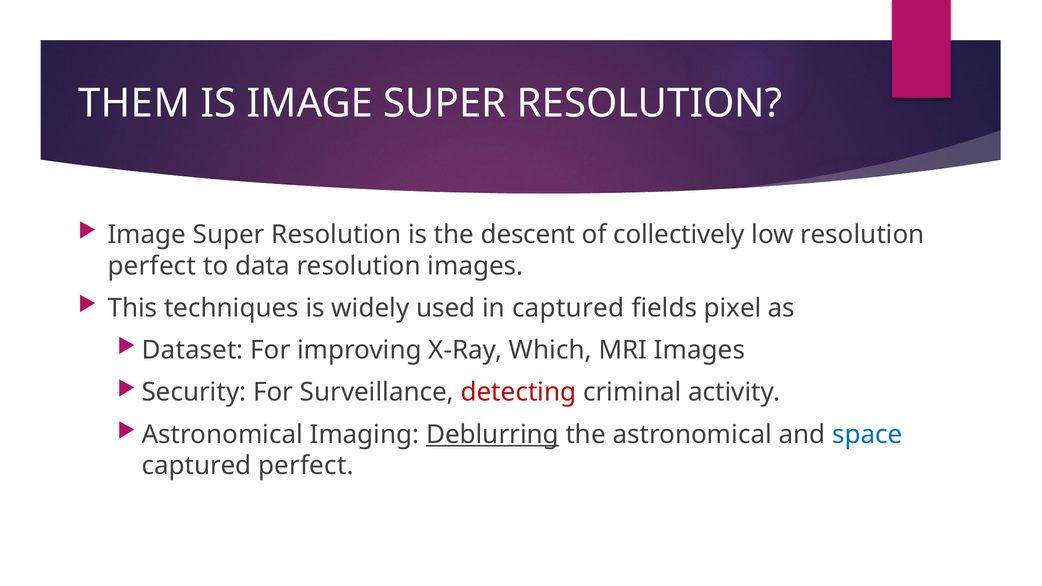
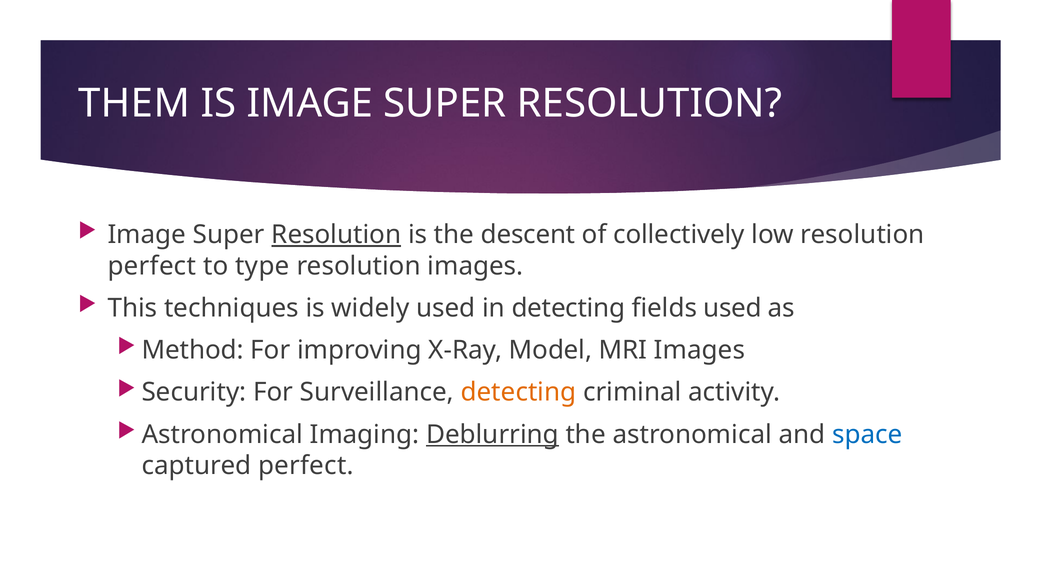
Resolution at (336, 235) underline: none -> present
data: data -> type
in captured: captured -> detecting
fields pixel: pixel -> used
Dataset: Dataset -> Method
Which: Which -> Model
detecting at (518, 392) colour: red -> orange
